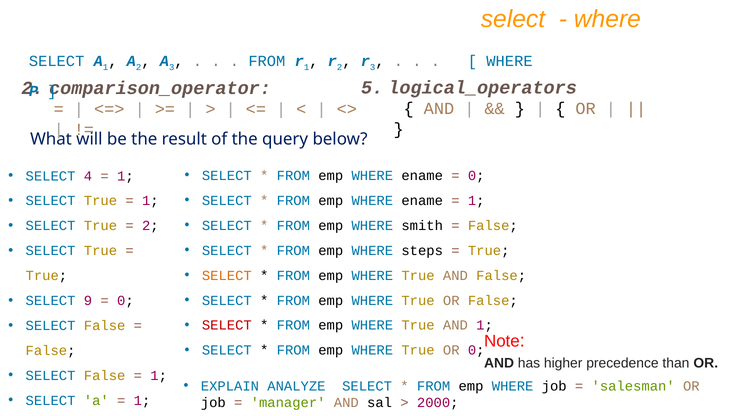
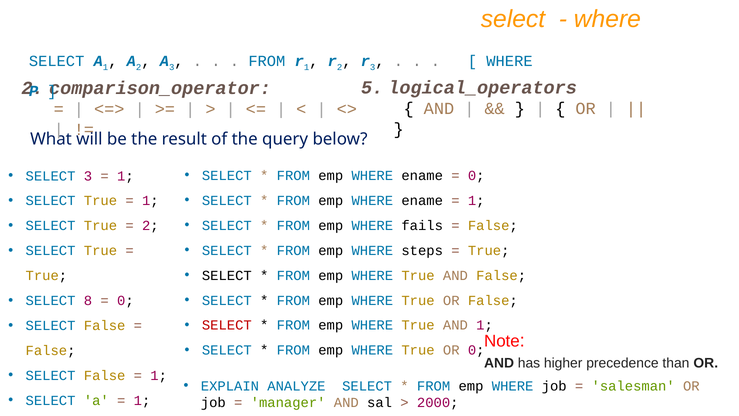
SELECT 4: 4 -> 3
smith: smith -> fails
SELECT at (227, 275) colour: orange -> black
9: 9 -> 8
